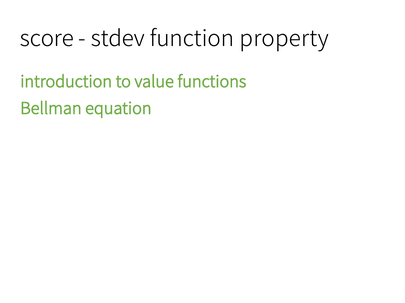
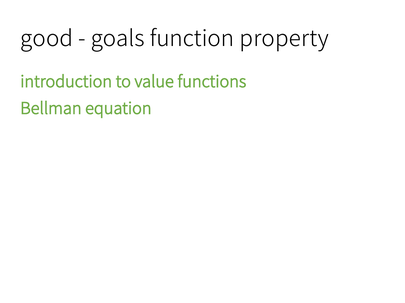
score: score -> good
stdev: stdev -> goals
